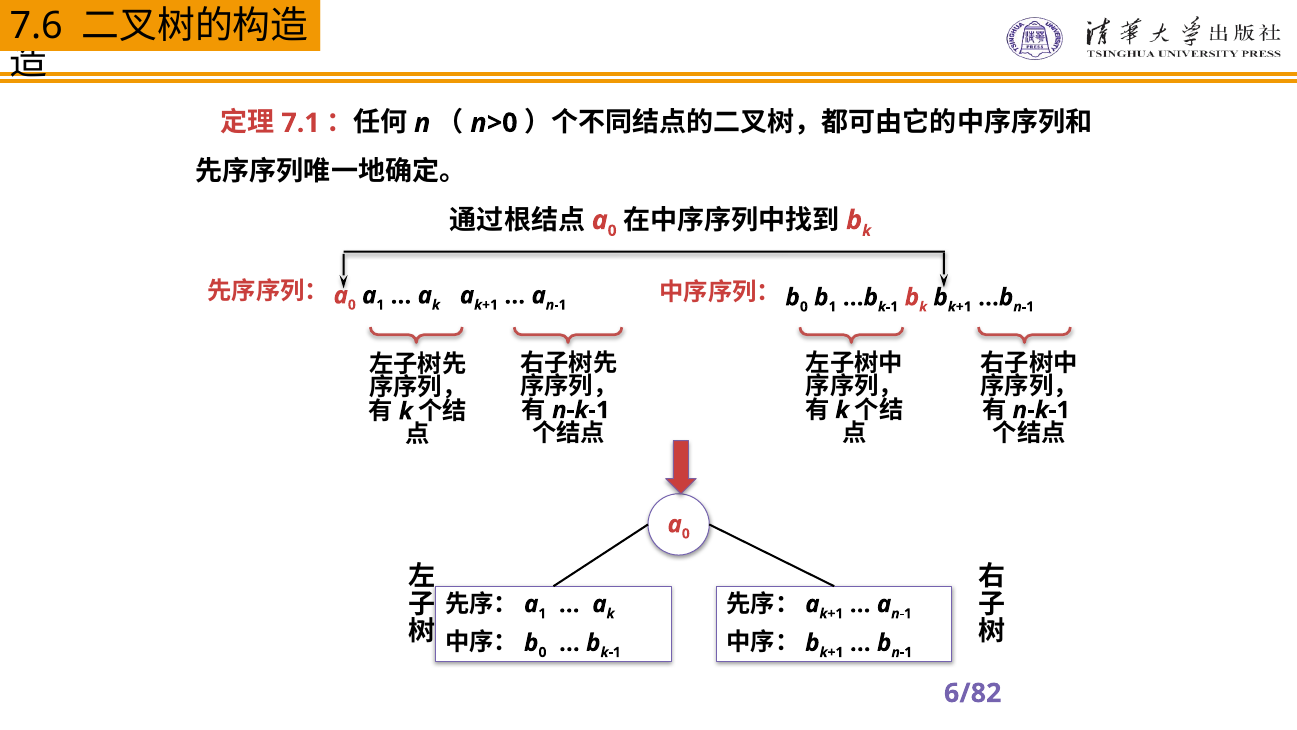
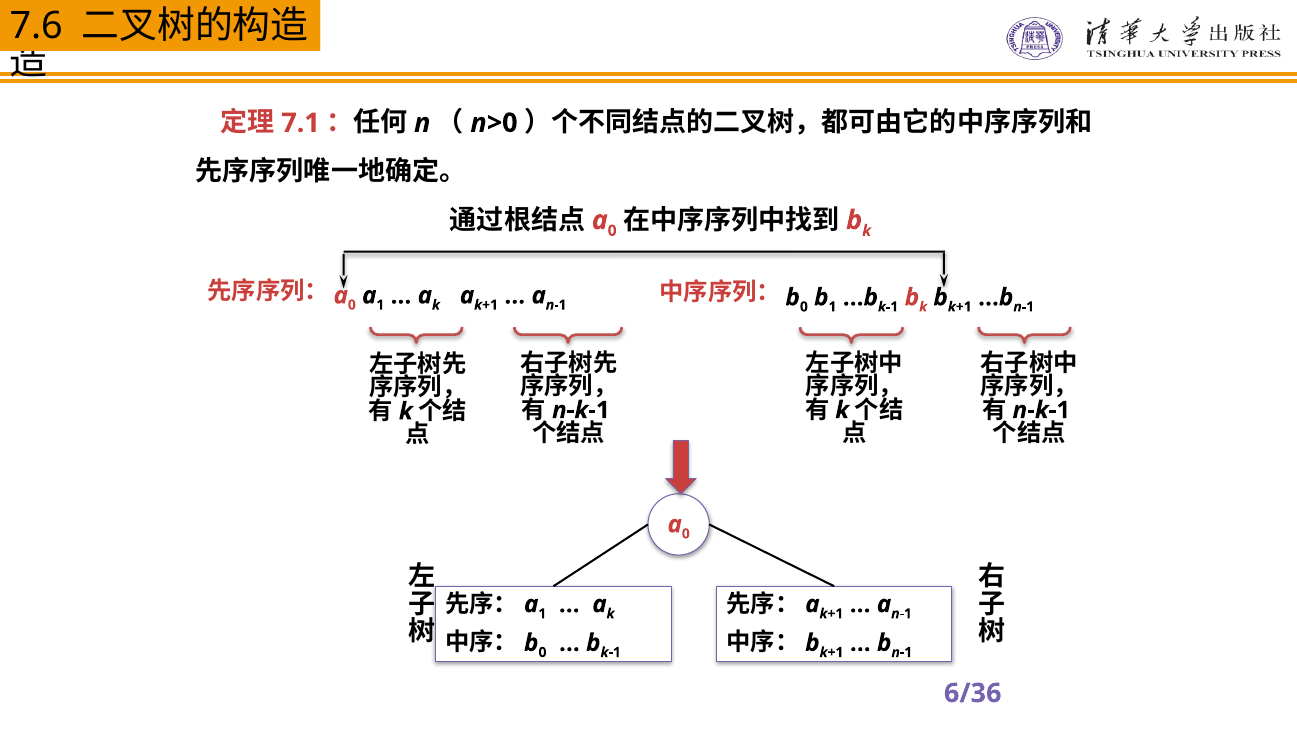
6/82: 6/82 -> 6/36
